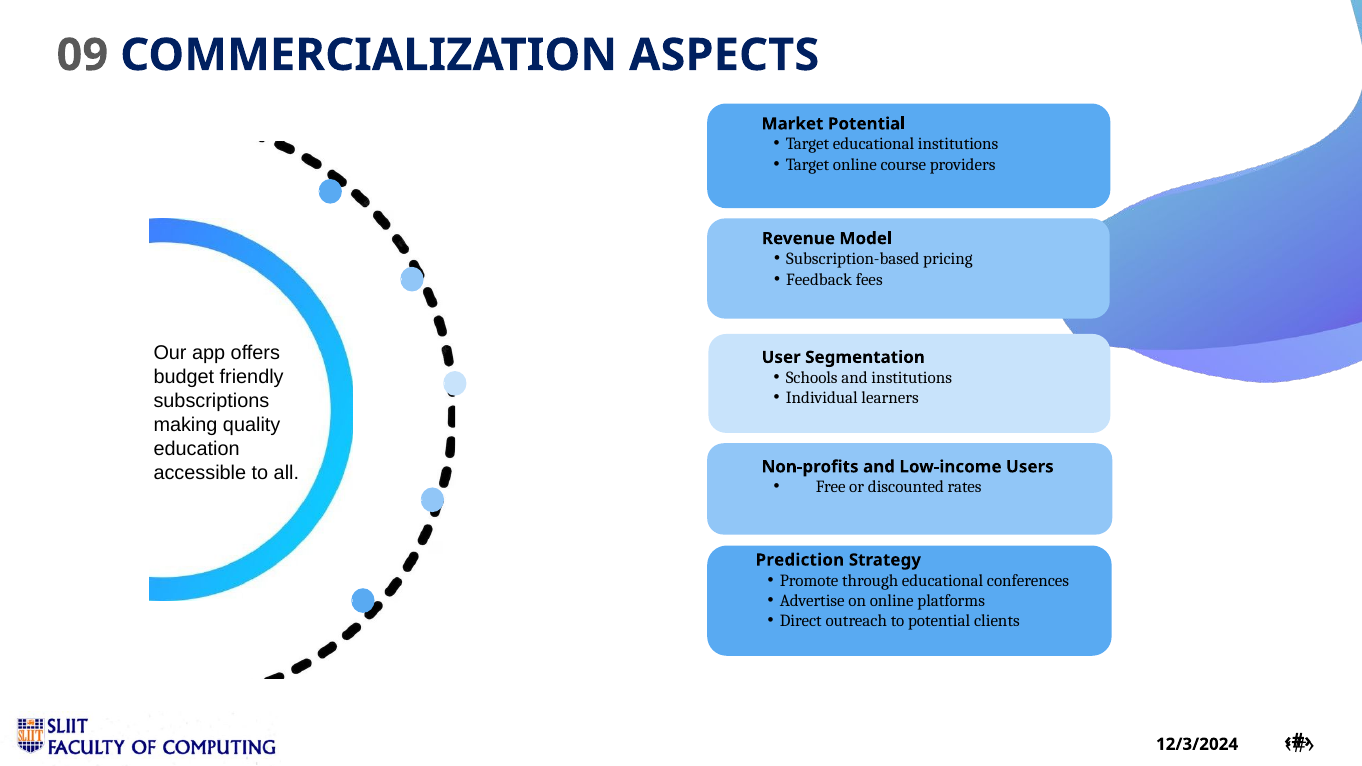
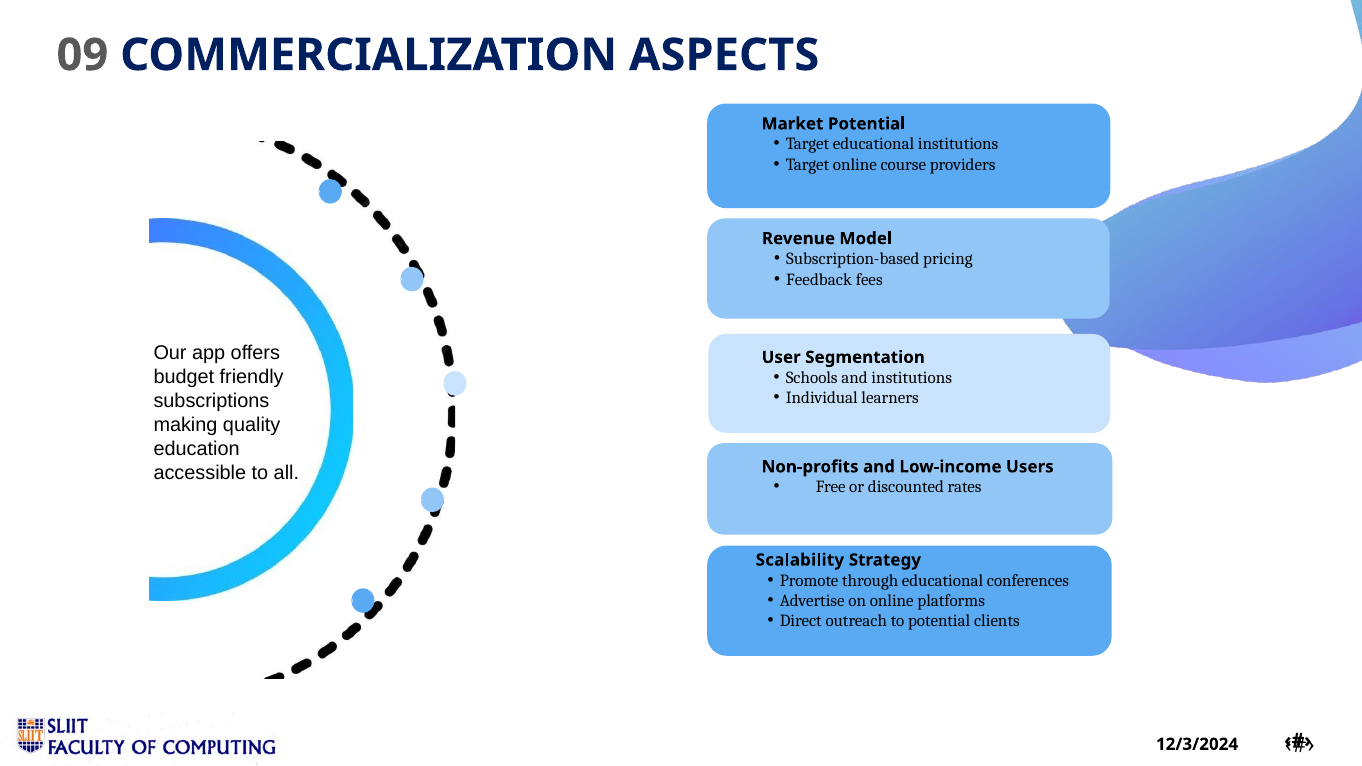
Prediction: Prediction -> Scalability
